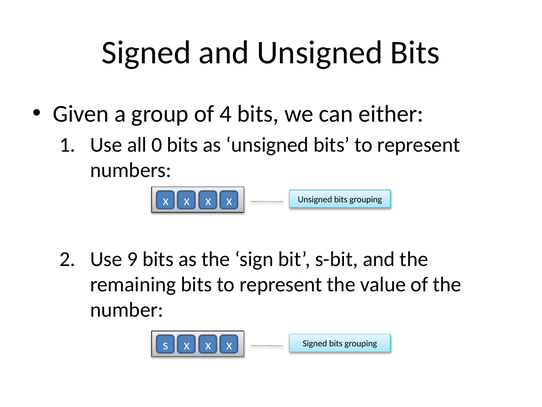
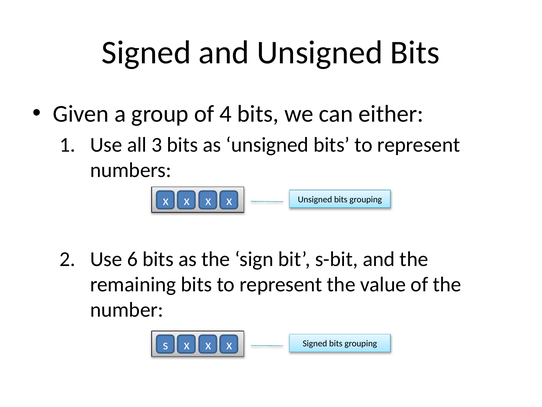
0: 0 -> 3
9: 9 -> 6
